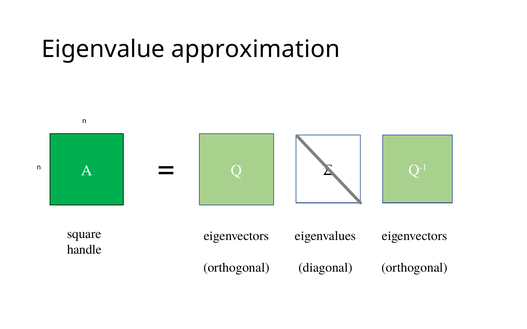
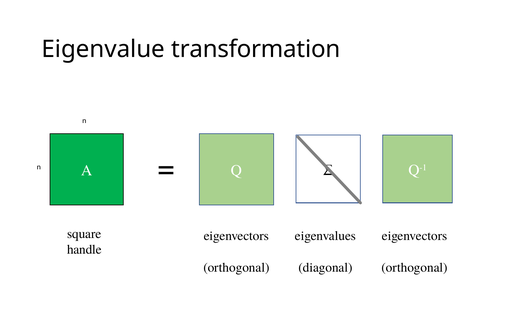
approximation: approximation -> transformation
